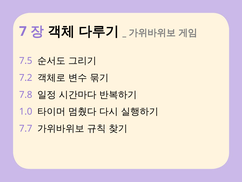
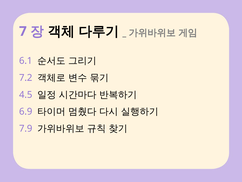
7.5: 7.5 -> 6.1
7.8: 7.8 -> 4.5
1.0: 1.0 -> 6.9
7.7: 7.7 -> 7.9
